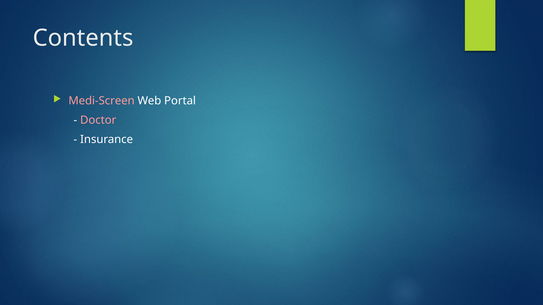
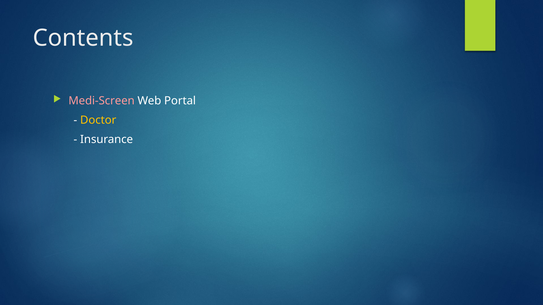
Doctor colour: pink -> yellow
